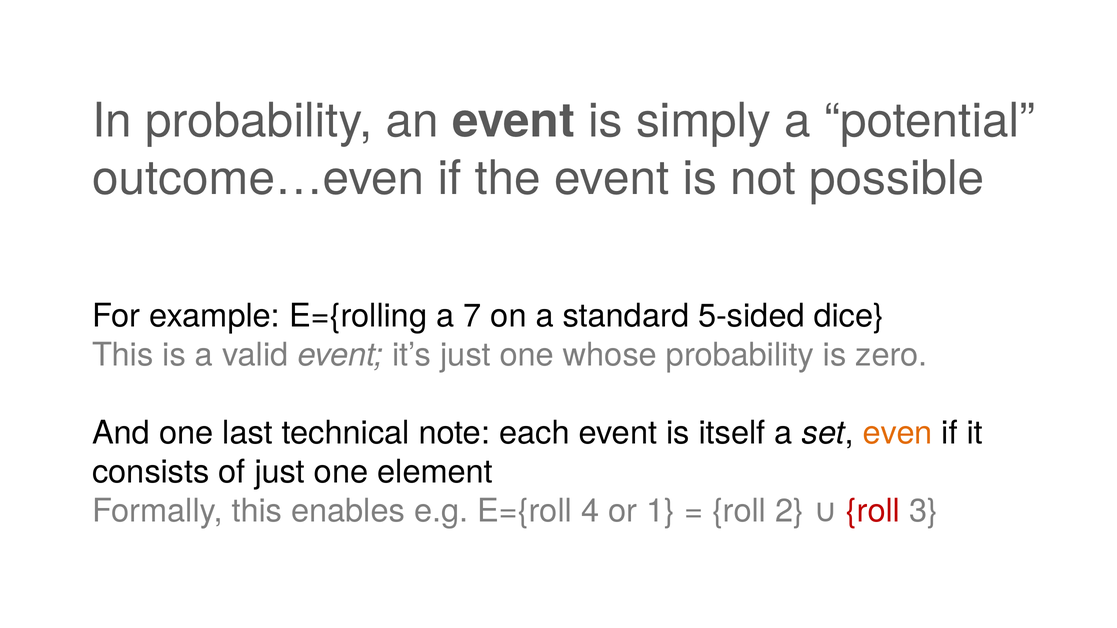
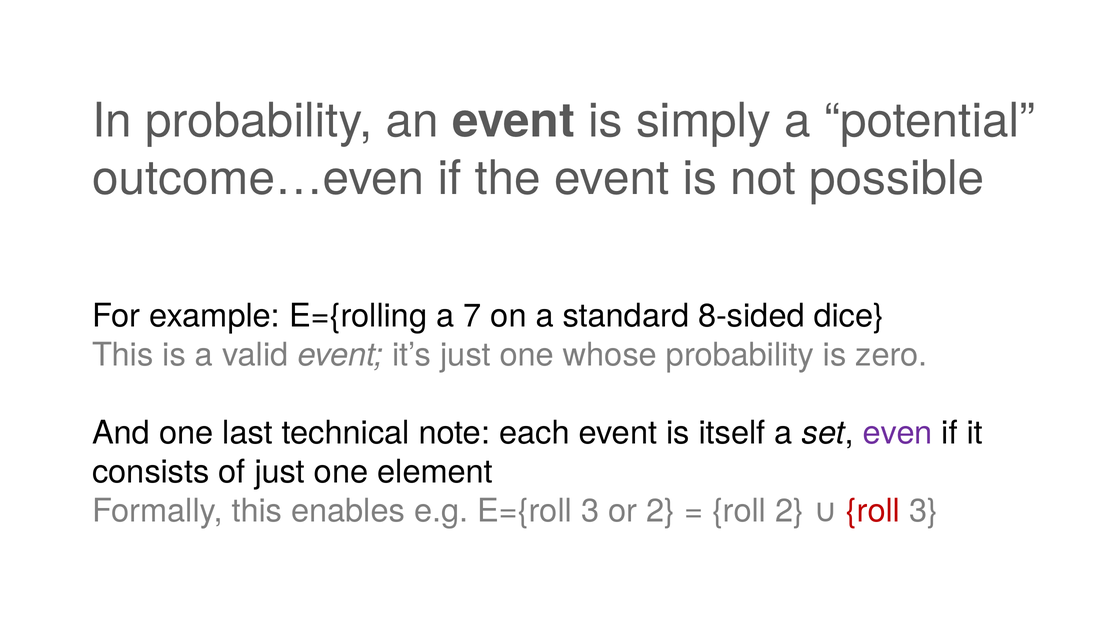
5-sided: 5-sided -> 8-sided
even colour: orange -> purple
E={roll 4: 4 -> 3
or 1: 1 -> 2
